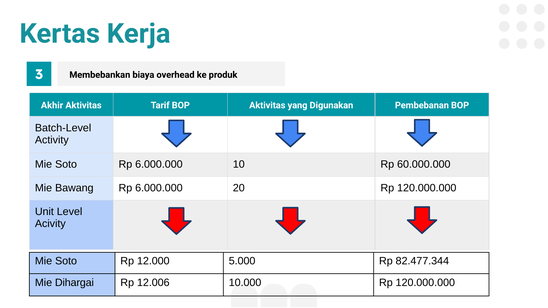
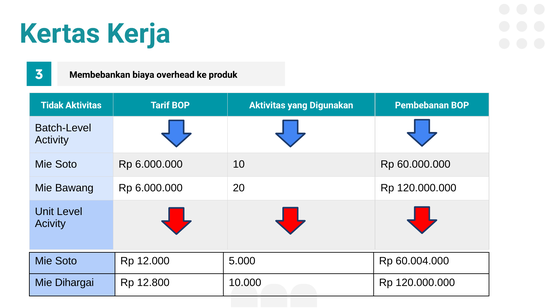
Akhir: Akhir -> Tidak
82.477.344: 82.477.344 -> 60.004.000
12.006: 12.006 -> 12.800
